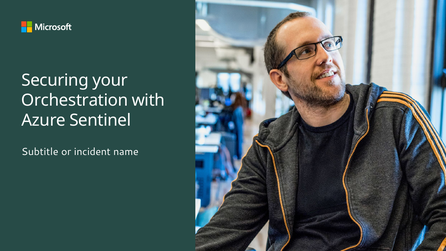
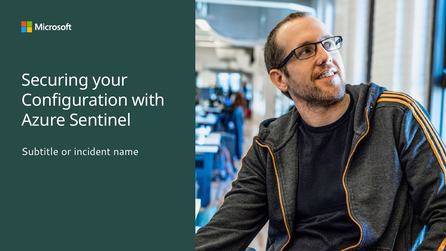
Orchestration: Orchestration -> Configuration
